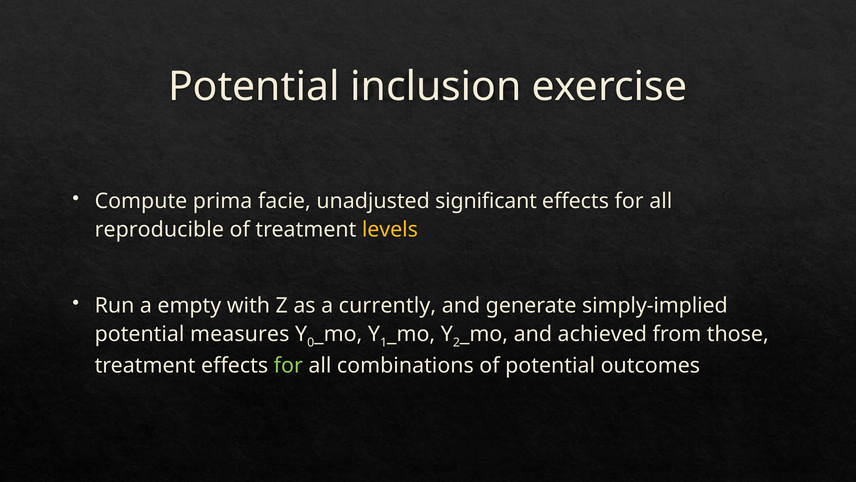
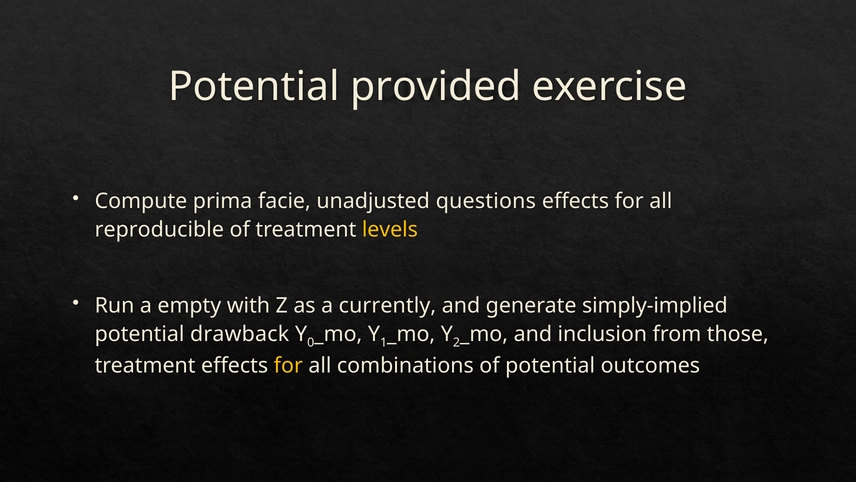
inclusion: inclusion -> provided
significant: significant -> questions
measures: measures -> drawback
achieved: achieved -> inclusion
for at (288, 366) colour: light green -> yellow
